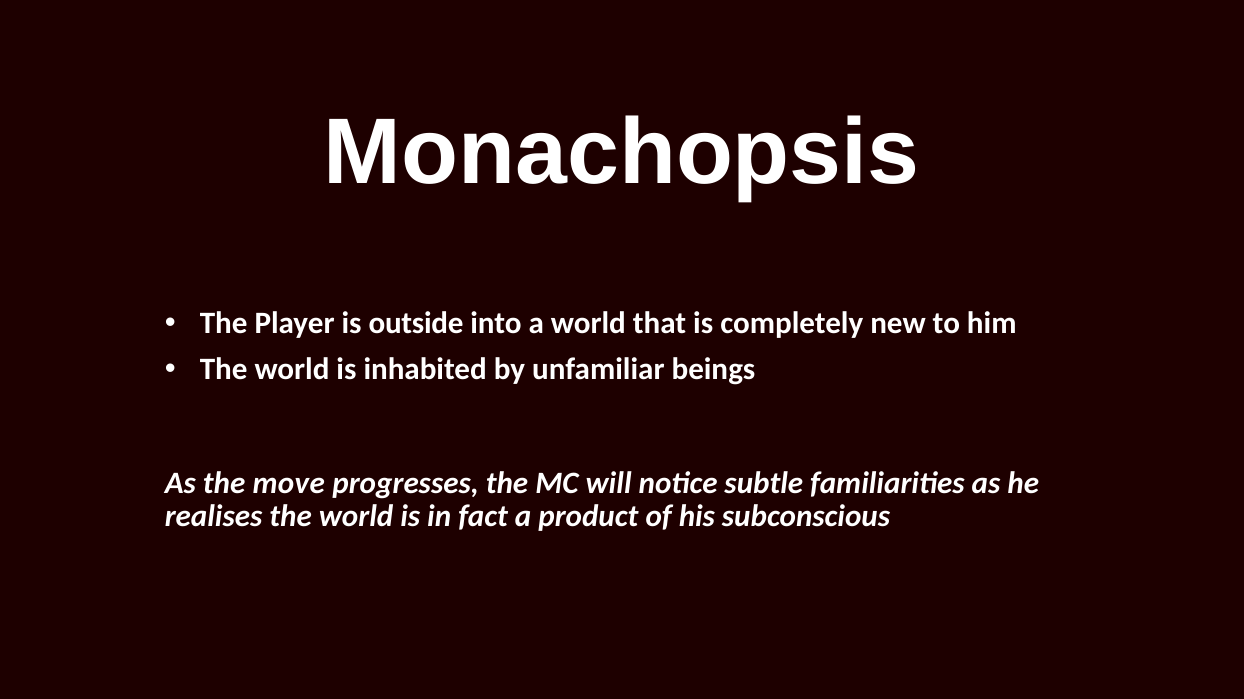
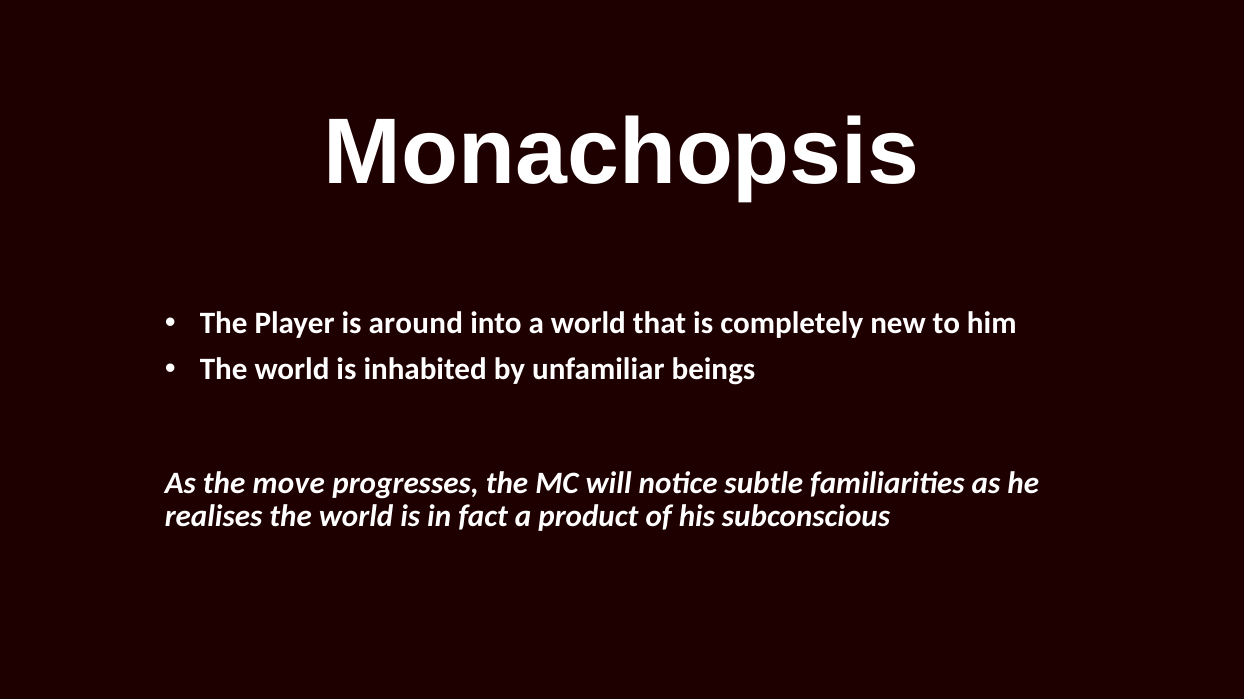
outside: outside -> around
